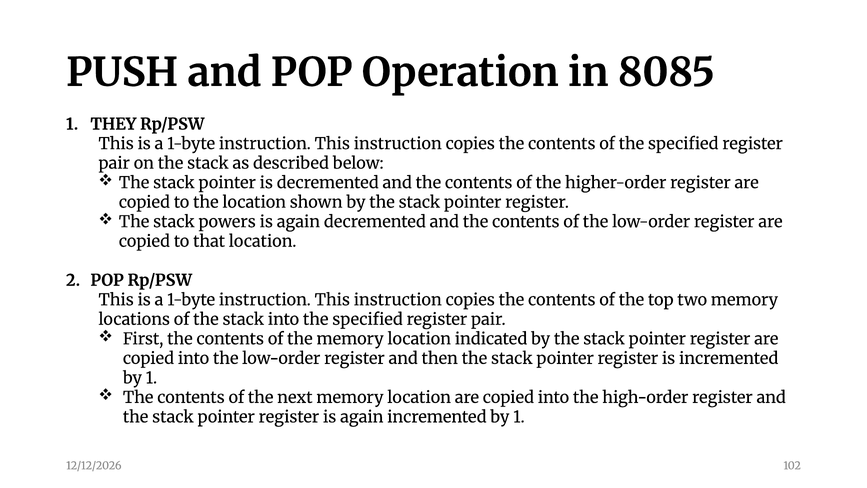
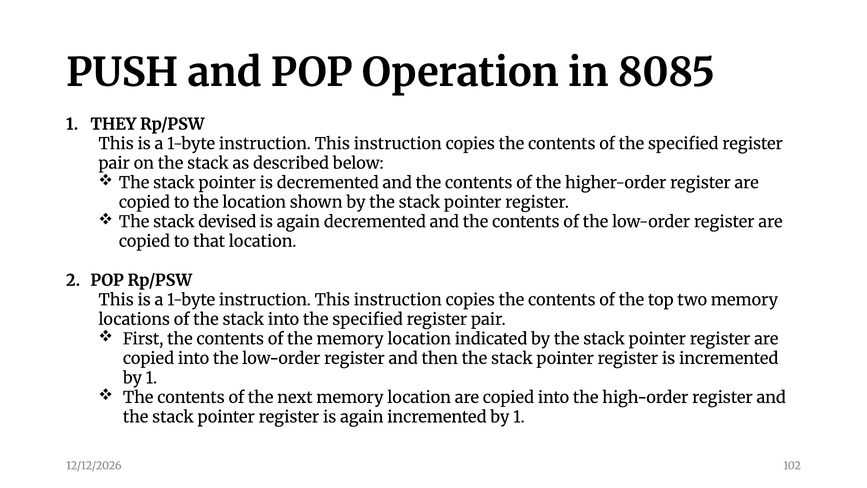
powers: powers -> devised
